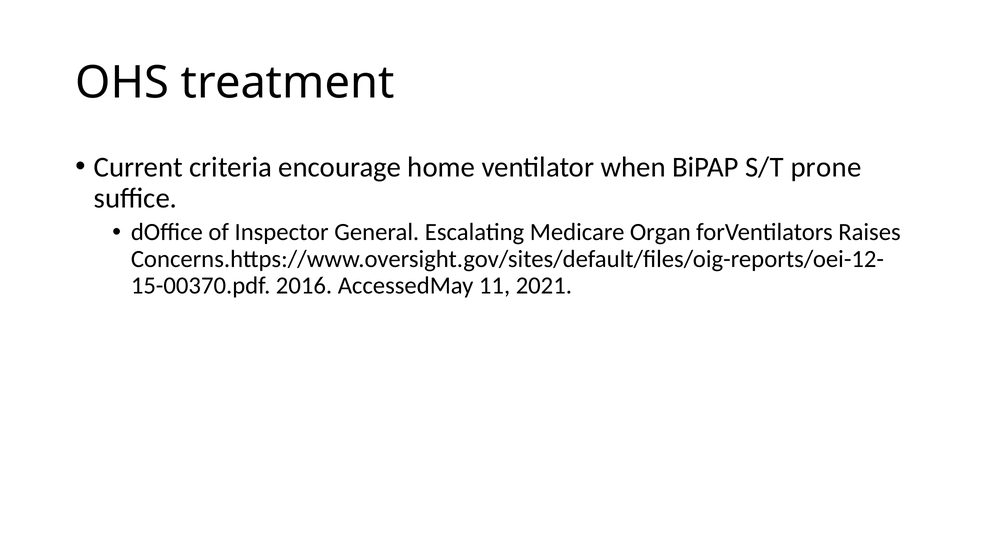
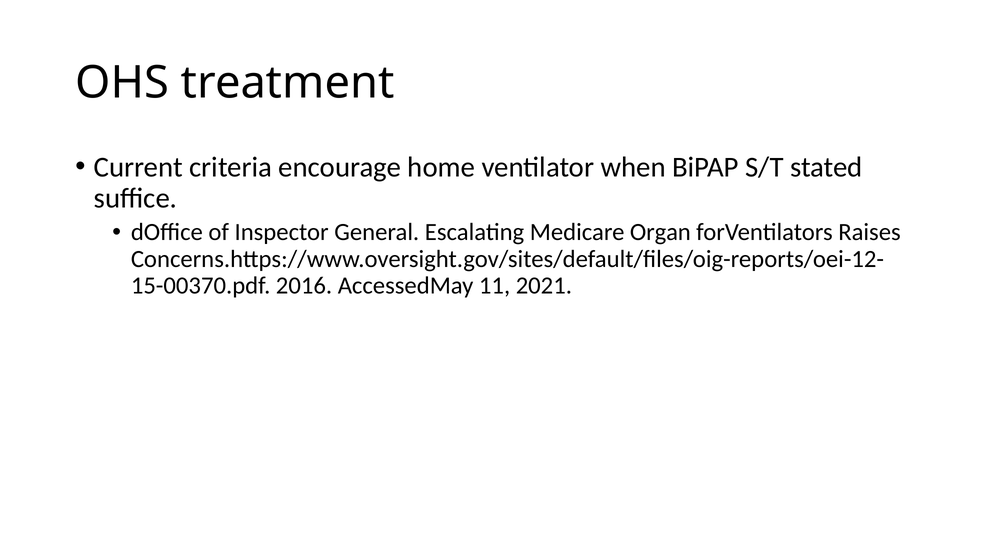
prone: prone -> stated
